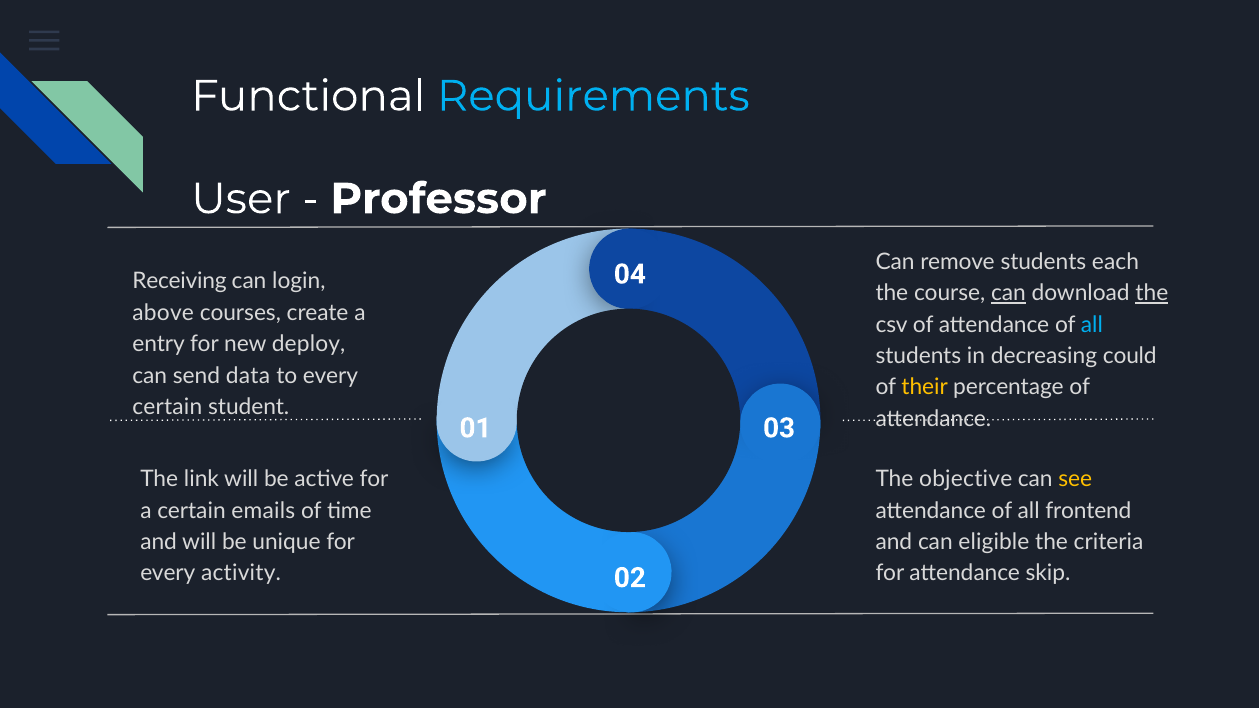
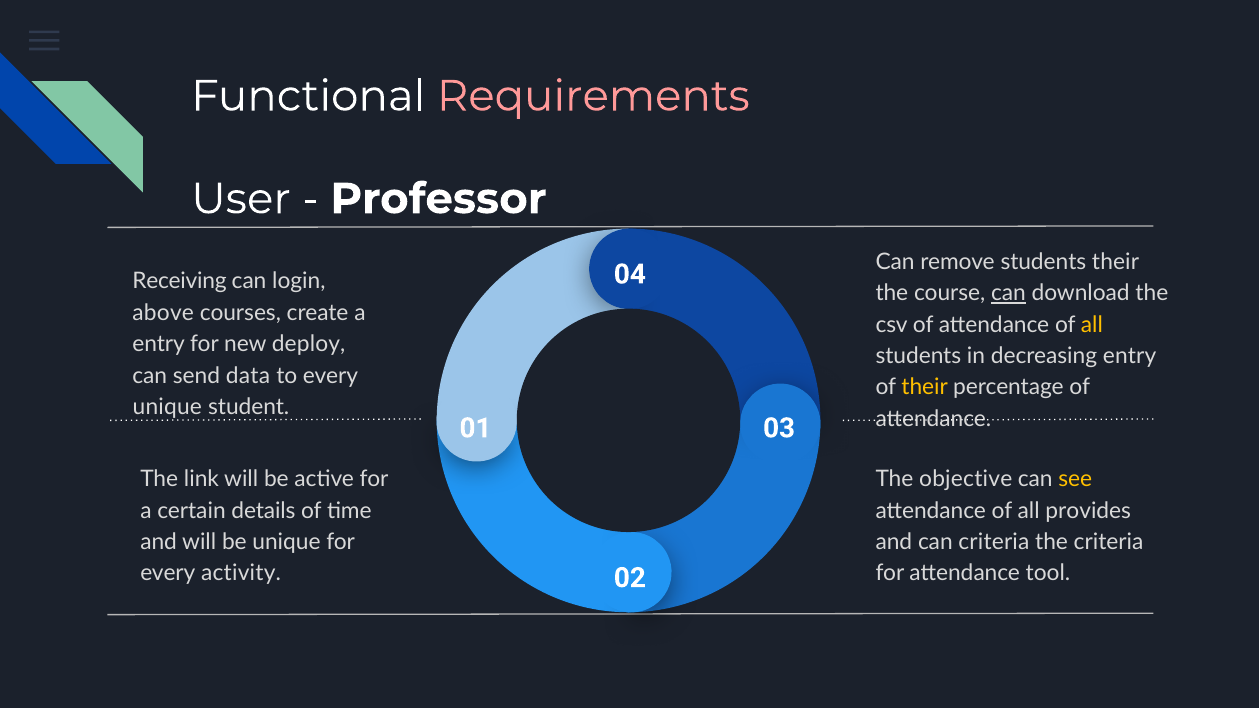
Requirements colour: light blue -> pink
students each: each -> their
the at (1152, 293) underline: present -> none
all at (1092, 325) colour: light blue -> yellow
decreasing could: could -> entry
certain at (167, 407): certain -> unique
emails: emails -> details
frontend: frontend -> provides
can eligible: eligible -> criteria
skip: skip -> tool
